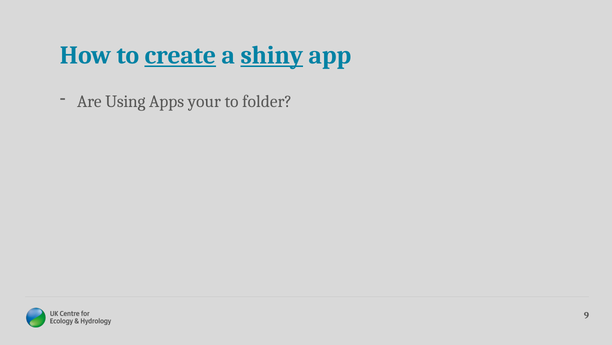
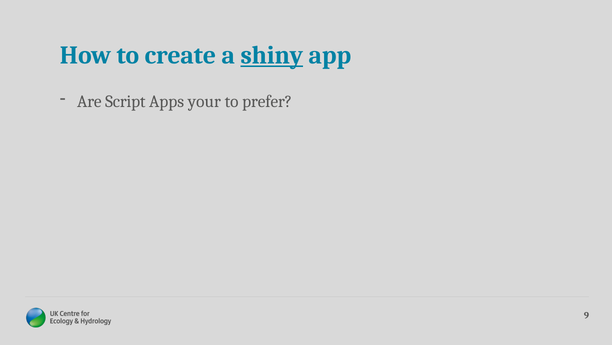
create underline: present -> none
Using: Using -> Script
folder: folder -> prefer
